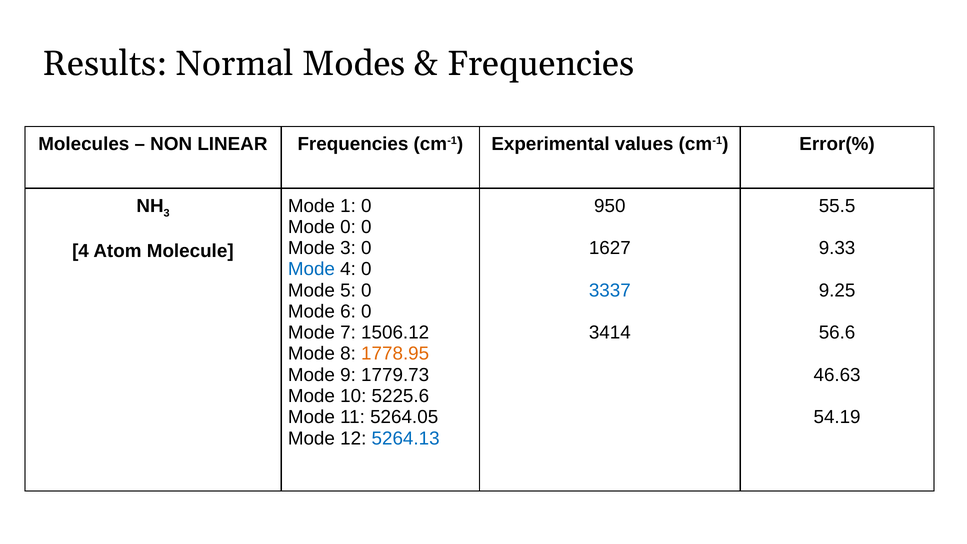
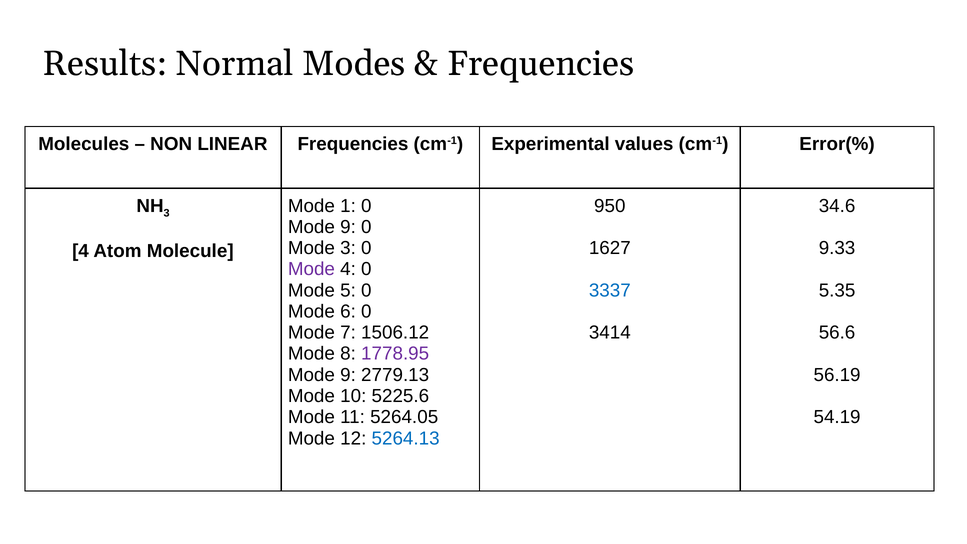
55.5: 55.5 -> 34.6
0 at (348, 227): 0 -> 9
Mode at (311, 269) colour: blue -> purple
9.25: 9.25 -> 5.35
1778.95 colour: orange -> purple
1779.73: 1779.73 -> 2779.13
46.63: 46.63 -> 56.19
